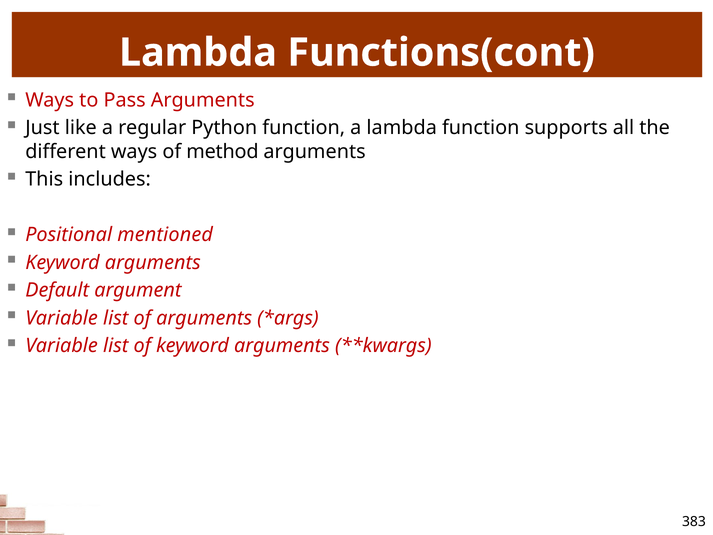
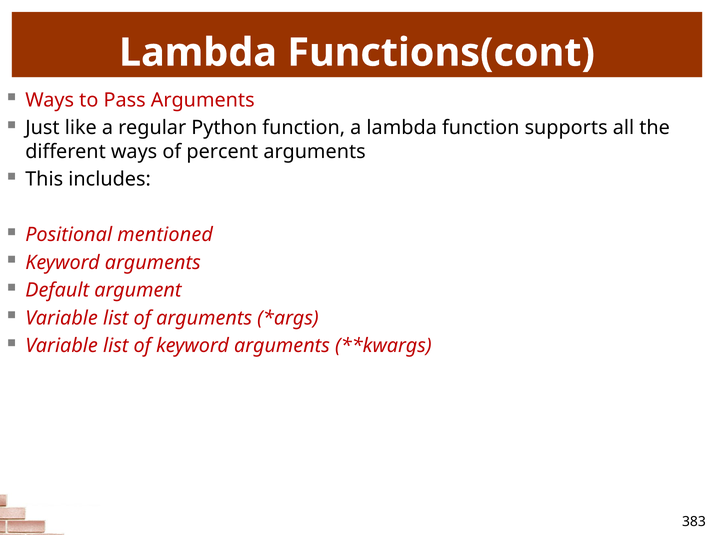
method: method -> percent
